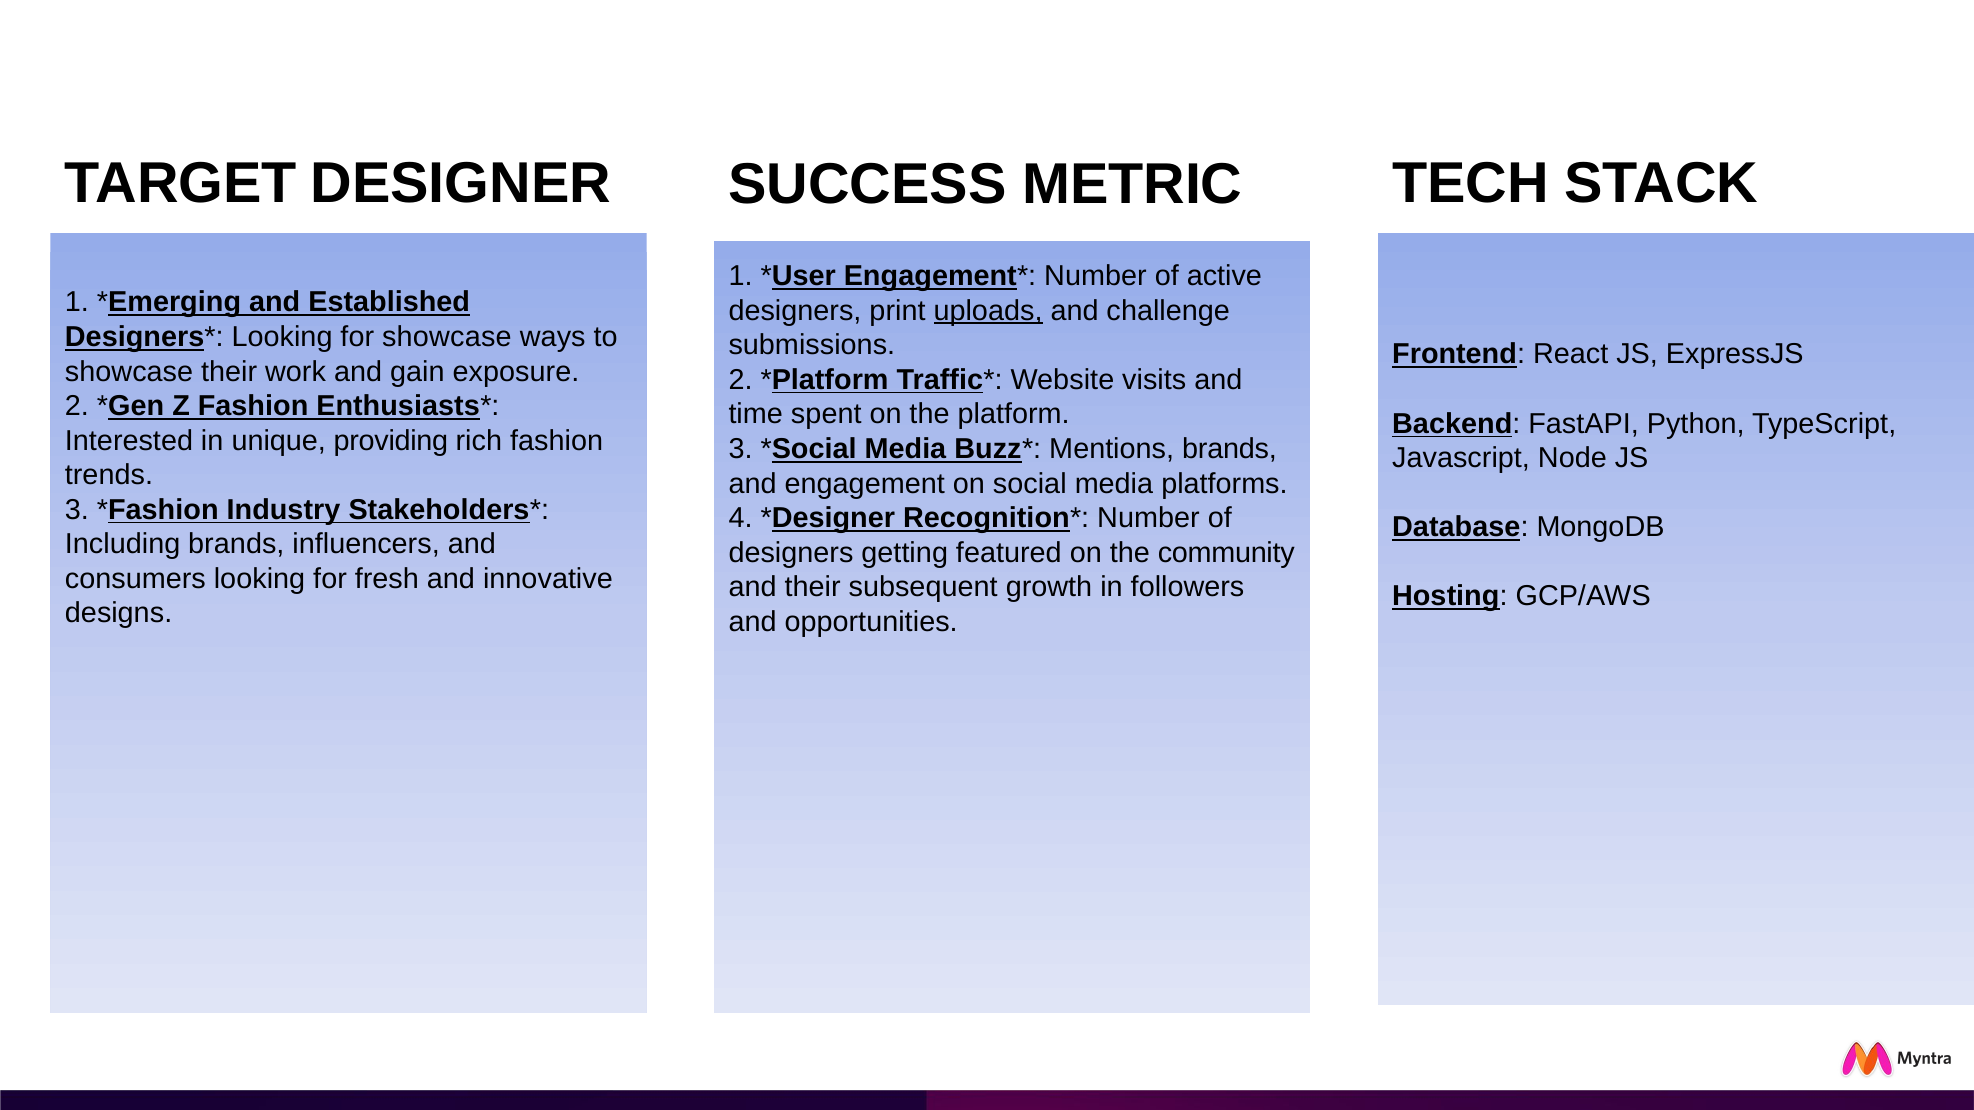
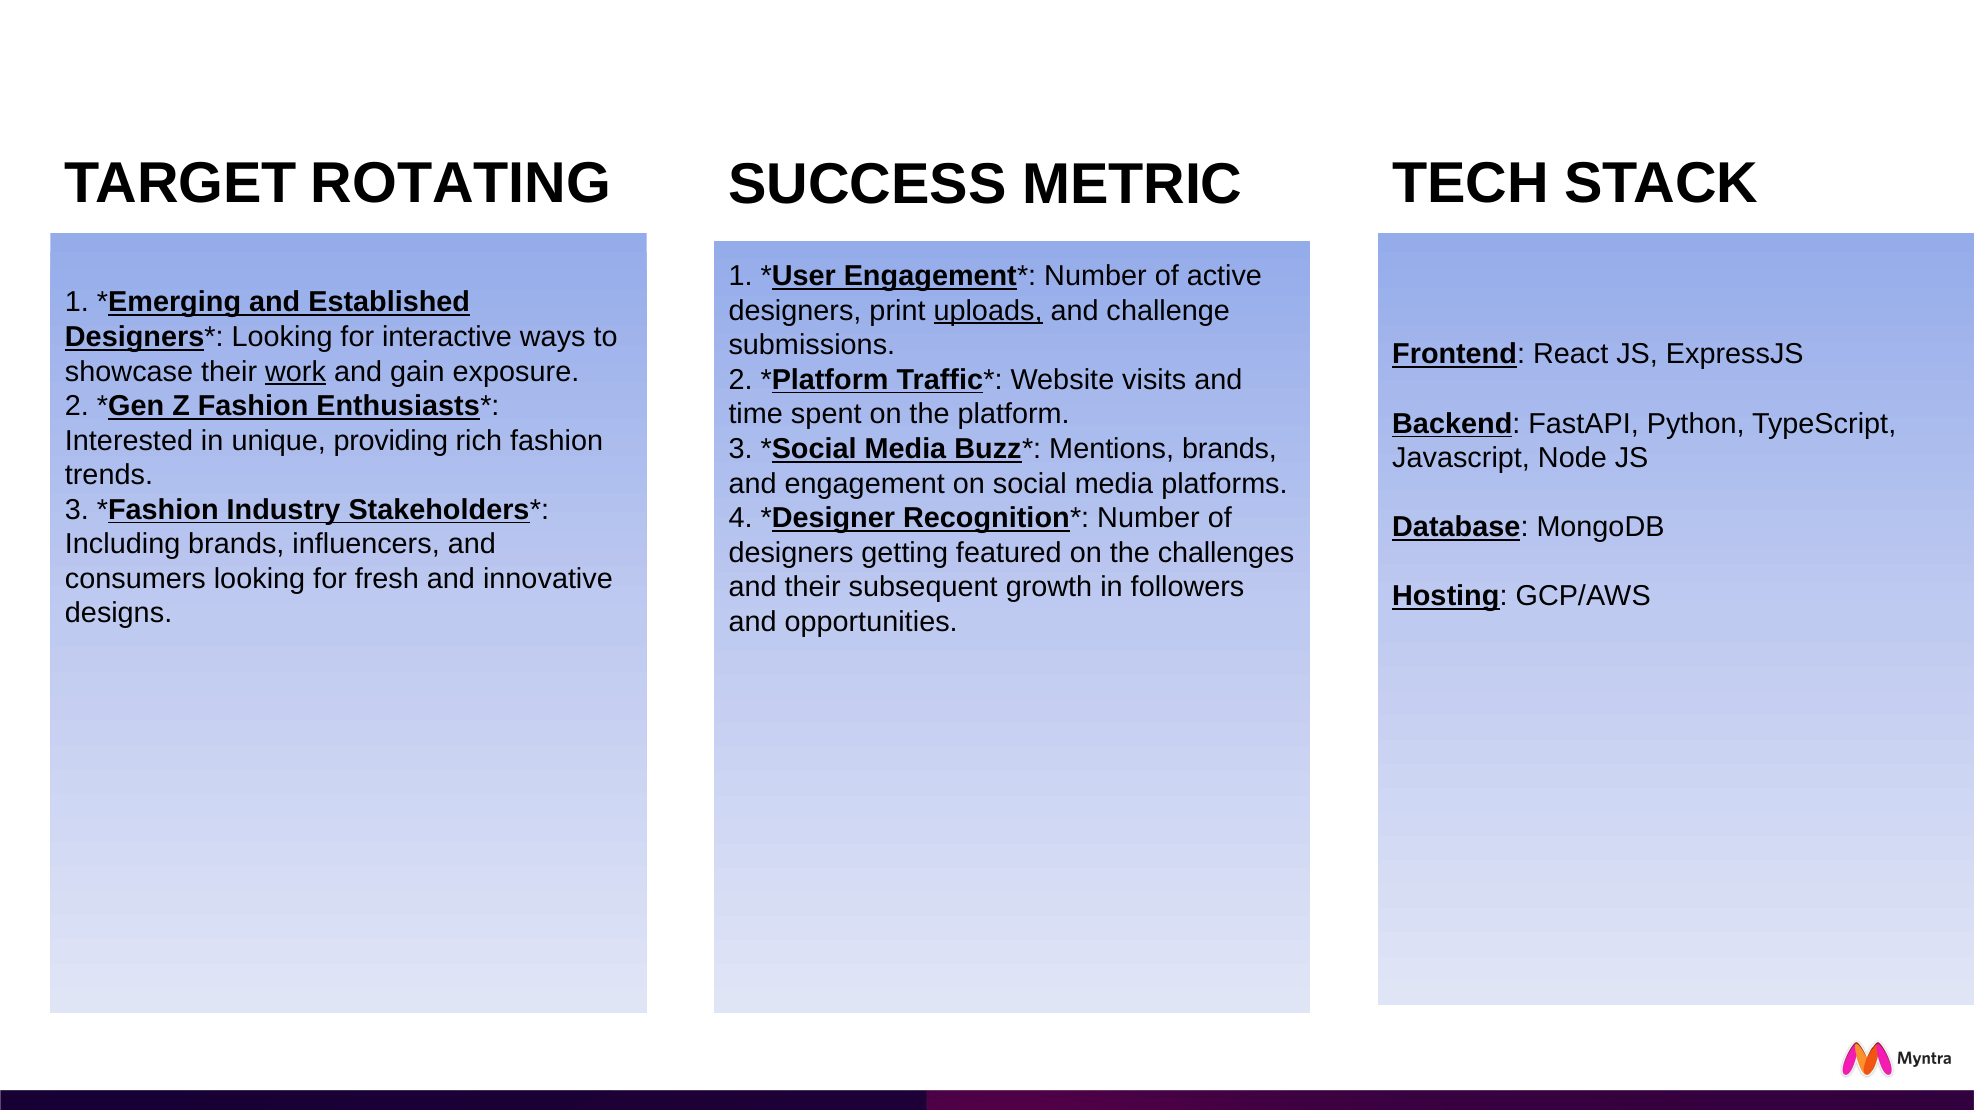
DESIGNER: DESIGNER -> ROTATING
for showcase: showcase -> interactive
work underline: none -> present
community: community -> challenges
